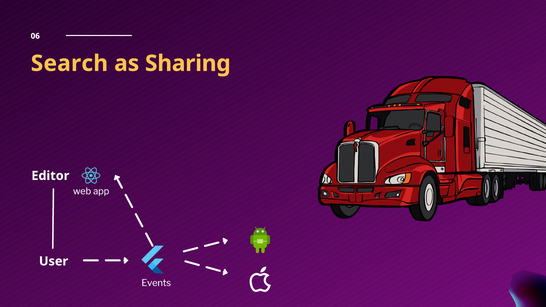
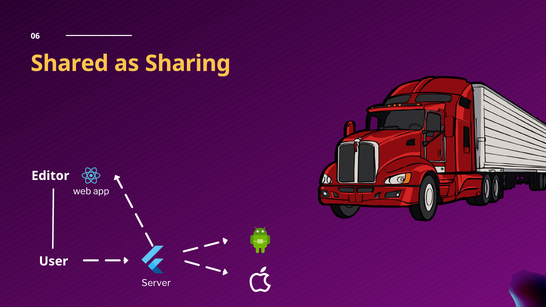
Search: Search -> Shared
Events: Events -> Server
